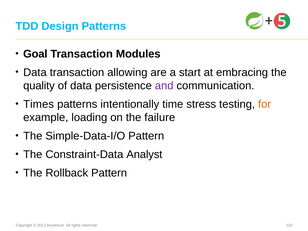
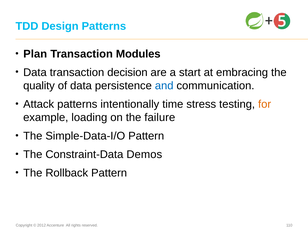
Goal: Goal -> Plan
allowing: allowing -> decision
and colour: purple -> blue
Times: Times -> Attack
Analyst: Analyst -> Demos
